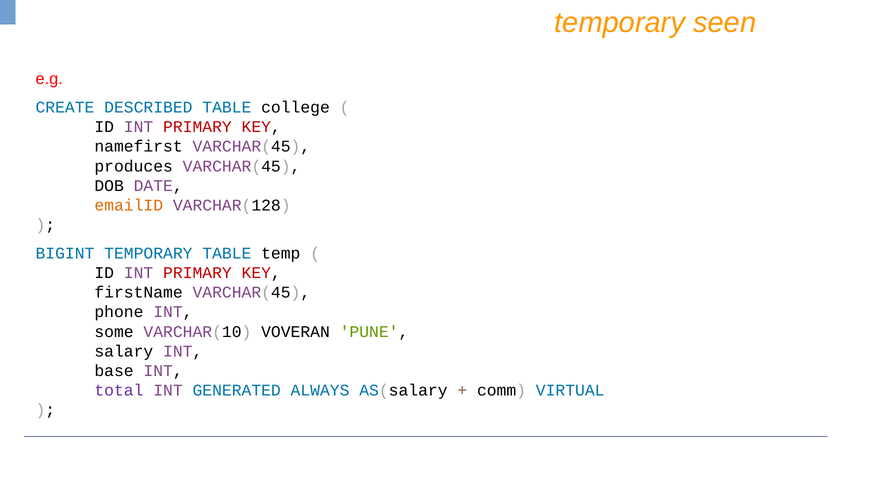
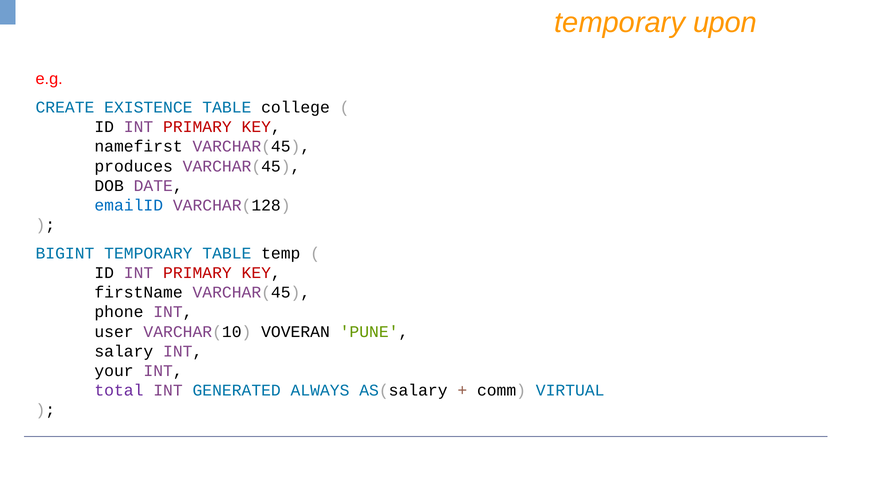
seen: seen -> upon
DESCRIBED: DESCRIBED -> EXISTENCE
emailID colour: orange -> blue
some: some -> user
base: base -> your
